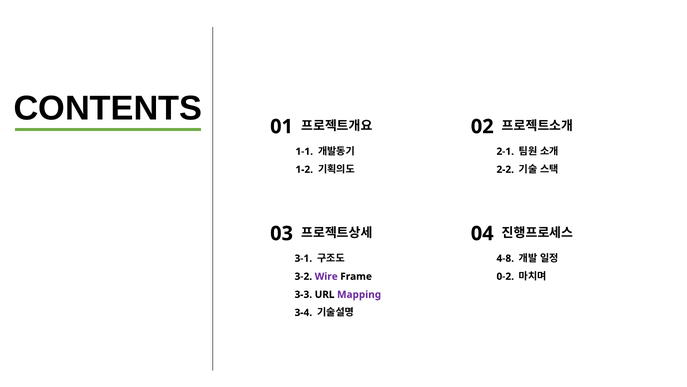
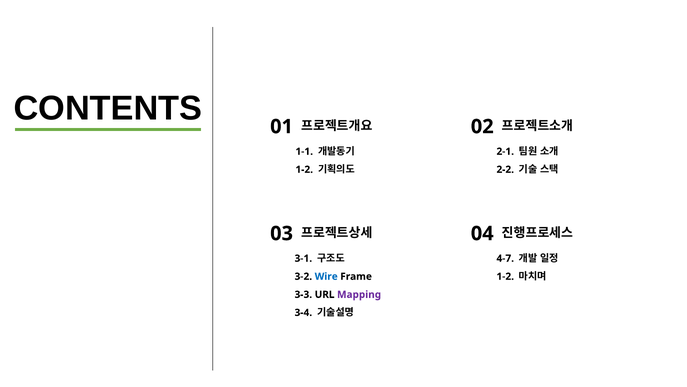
4-8: 4-8 -> 4-7
Wire colour: purple -> blue
0-2 at (505, 276): 0-2 -> 1-2
